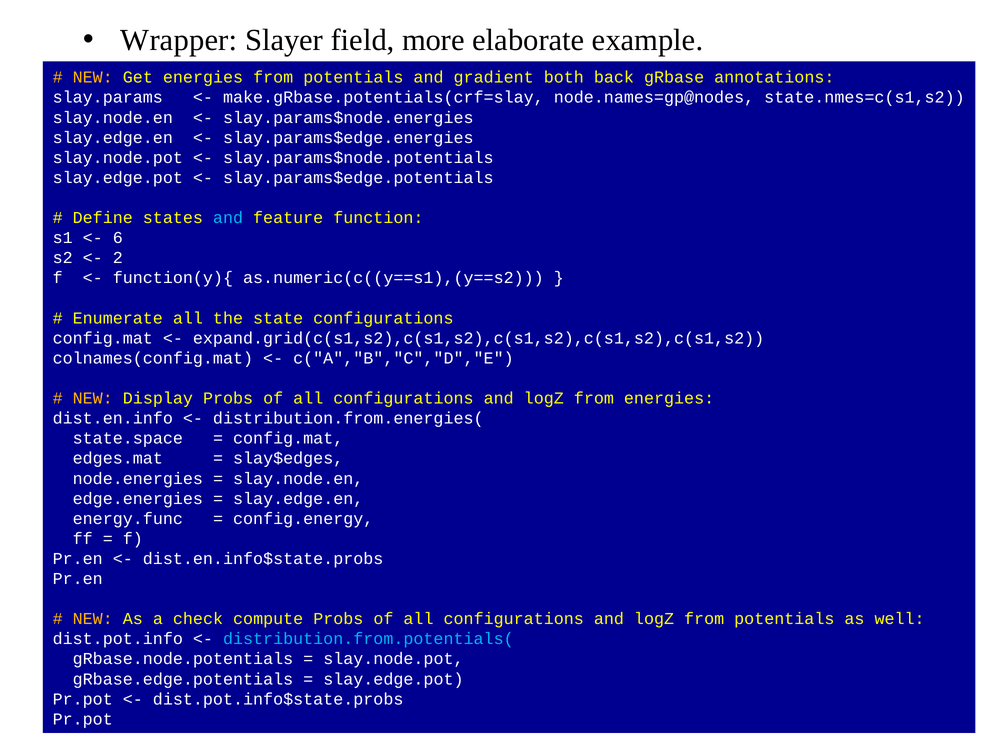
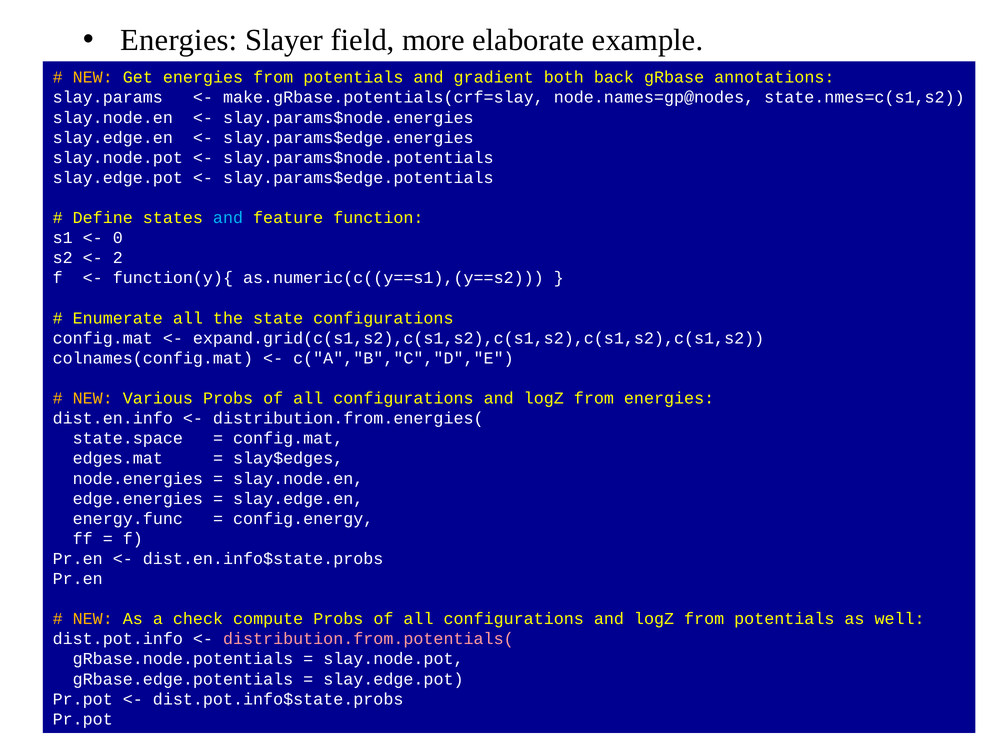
Wrapper at (179, 40): Wrapper -> Energies
6: 6 -> 0
Display: Display -> Various
distribution.from.potentials( colour: light blue -> pink
